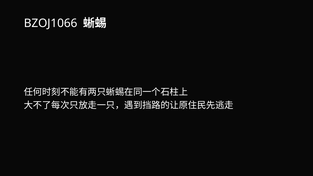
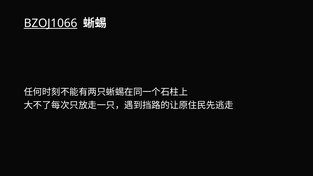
BZOJ1066 underline: none -> present
